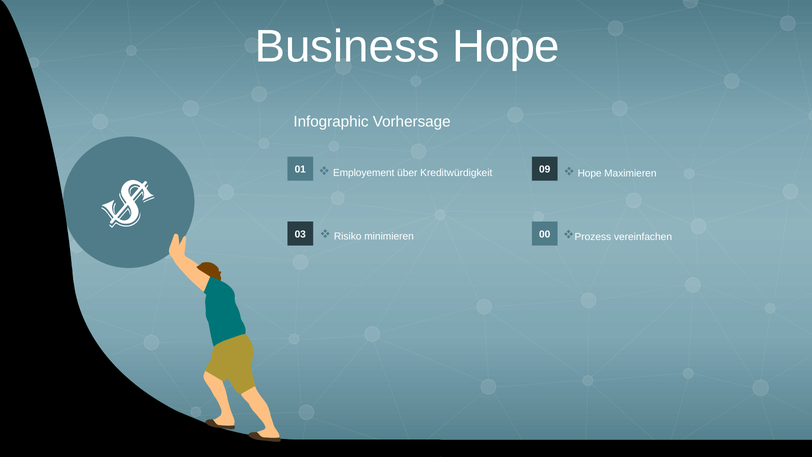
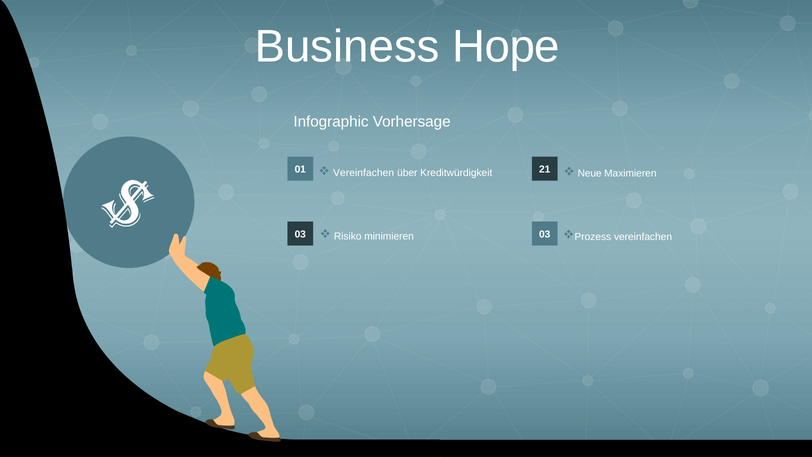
09: 09 -> 21
Employement at (364, 173): Employement -> Vereinfachen
Hope at (590, 174): Hope -> Neue
03 00: 00 -> 03
